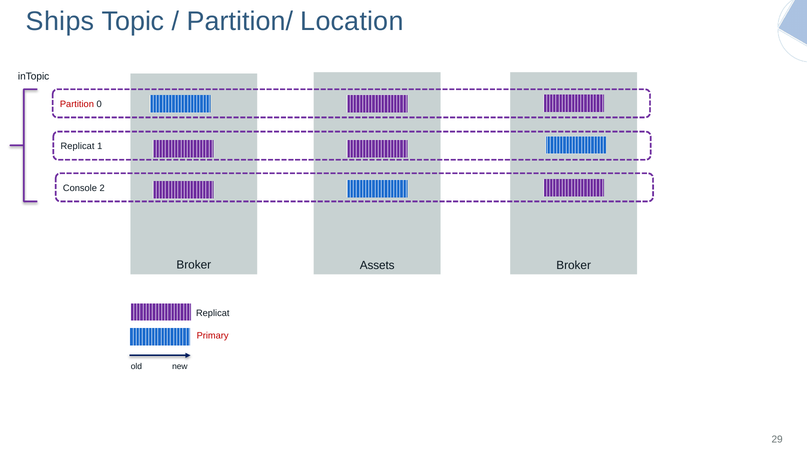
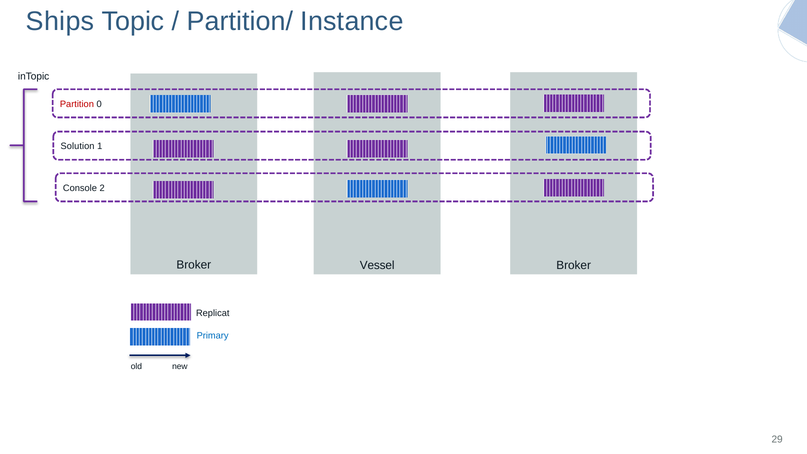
Location: Location -> Instance
Replicat at (78, 146): Replicat -> Solution
Assets: Assets -> Vessel
Primary colour: red -> blue
